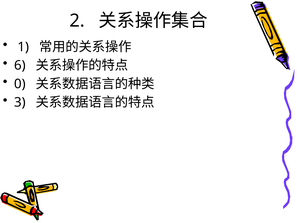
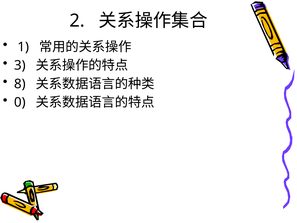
6: 6 -> 3
0: 0 -> 8
3: 3 -> 0
